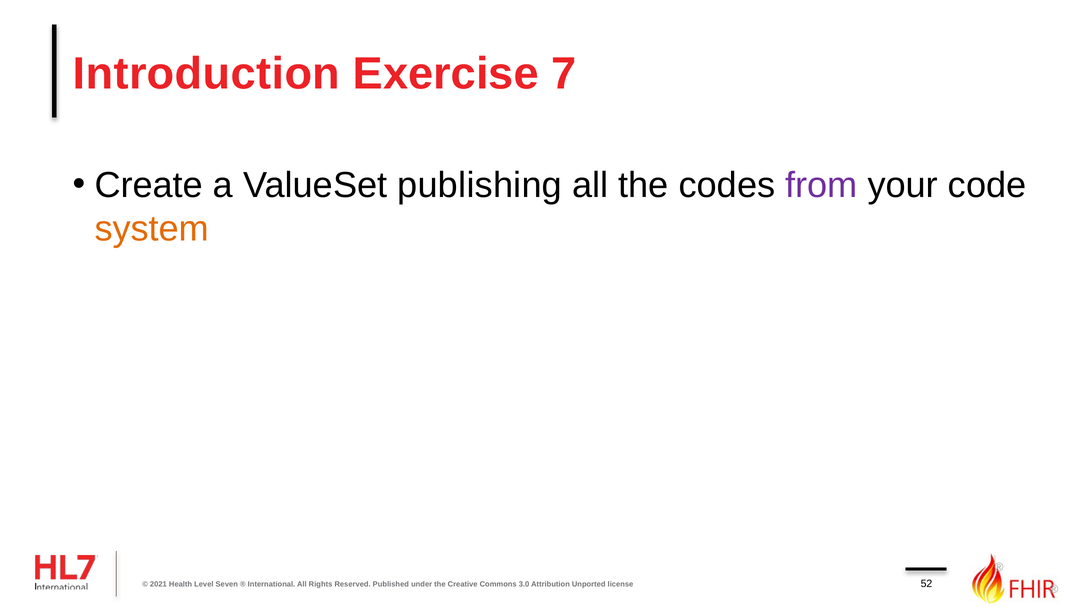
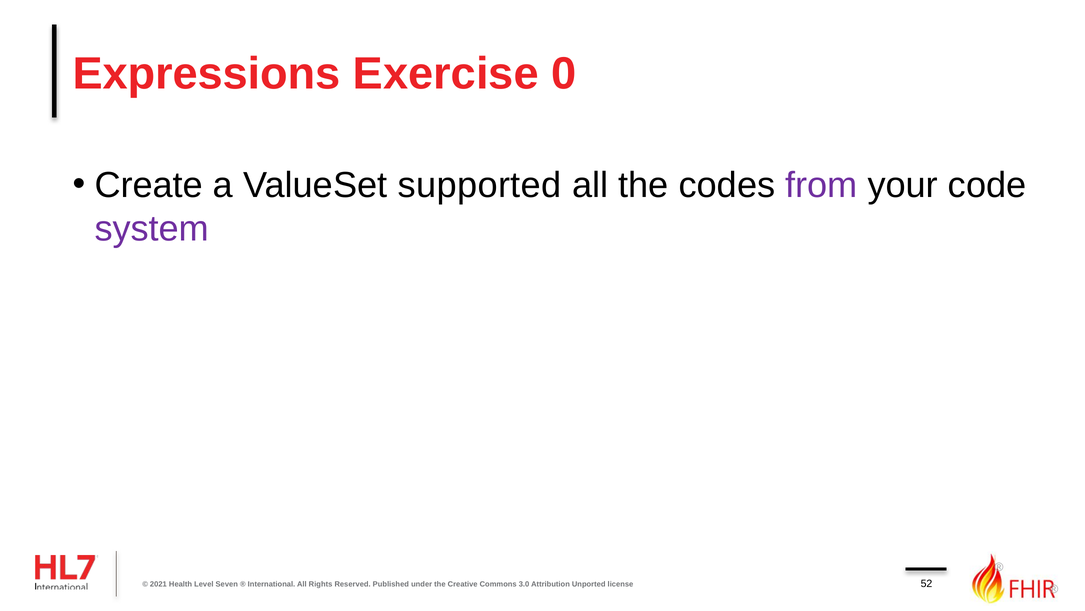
Introduction: Introduction -> Expressions
7: 7 -> 0
publishing: publishing -> supported
system colour: orange -> purple
